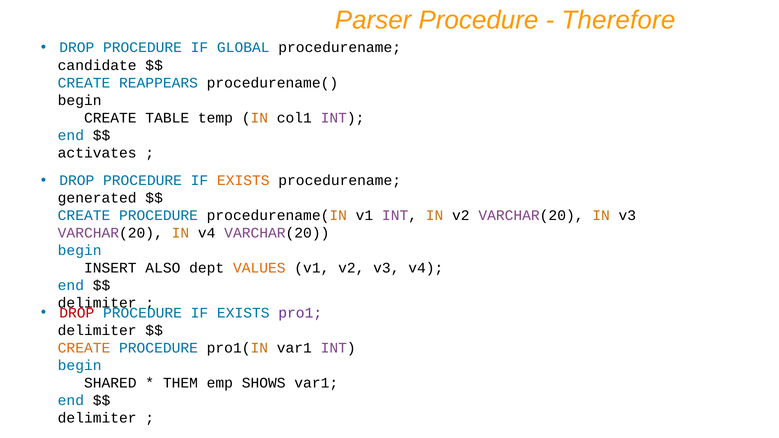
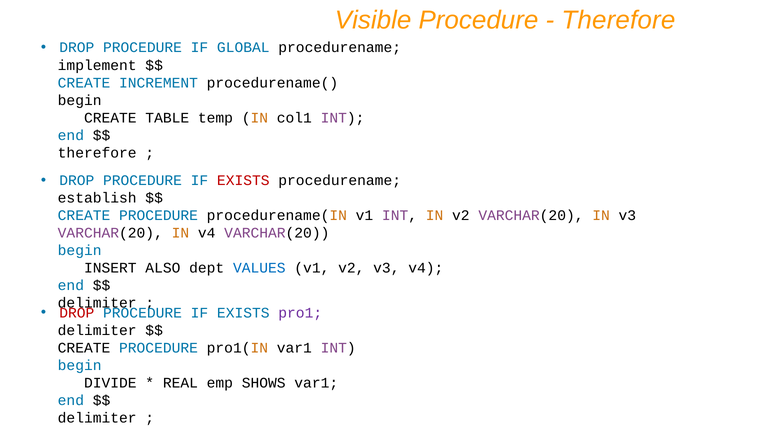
Parser: Parser -> Visible
candidate: candidate -> implement
REAPPEARS: REAPPEARS -> INCREMENT
activates at (97, 153): activates -> therefore
EXISTS at (243, 181) colour: orange -> red
generated: generated -> establish
VALUES colour: orange -> blue
CREATE at (84, 348) colour: orange -> black
SHARED: SHARED -> DIVIDE
THEM: THEM -> REAL
